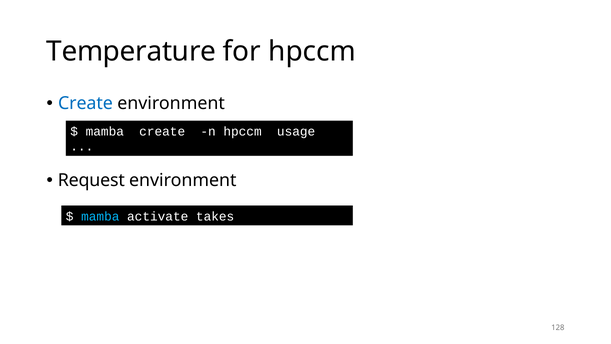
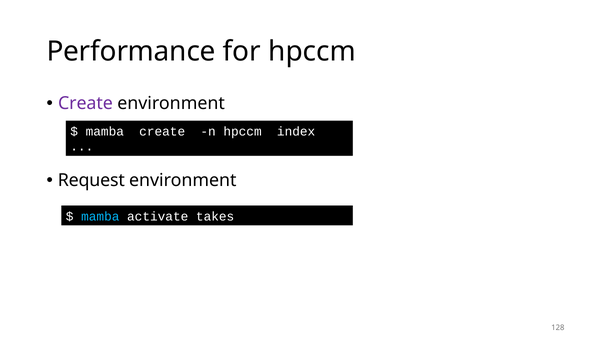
Temperature: Temperature -> Performance
Create at (85, 103) colour: blue -> purple
usage: usage -> index
